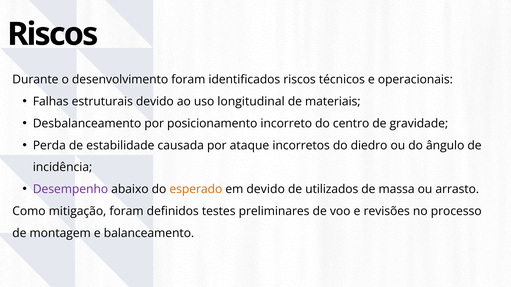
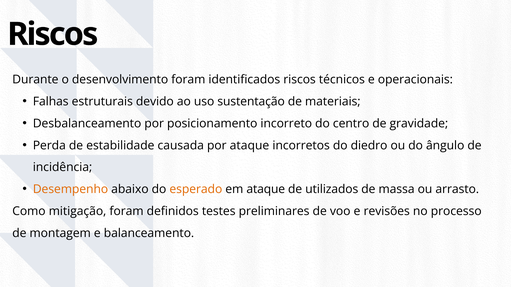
longitudinal: longitudinal -> sustentação
Desempenho colour: purple -> orange
em devido: devido -> ataque
